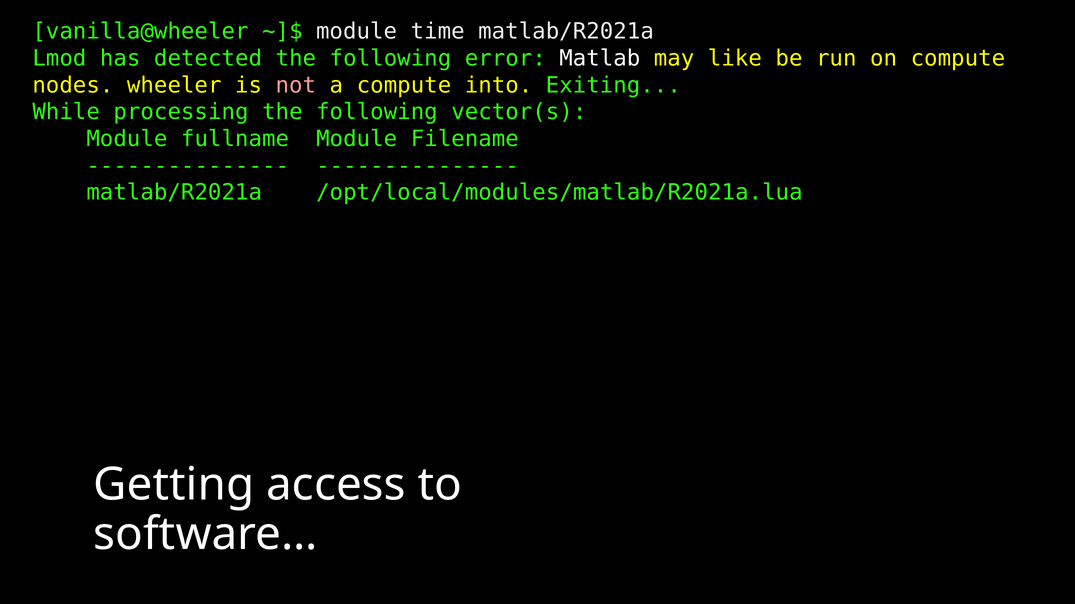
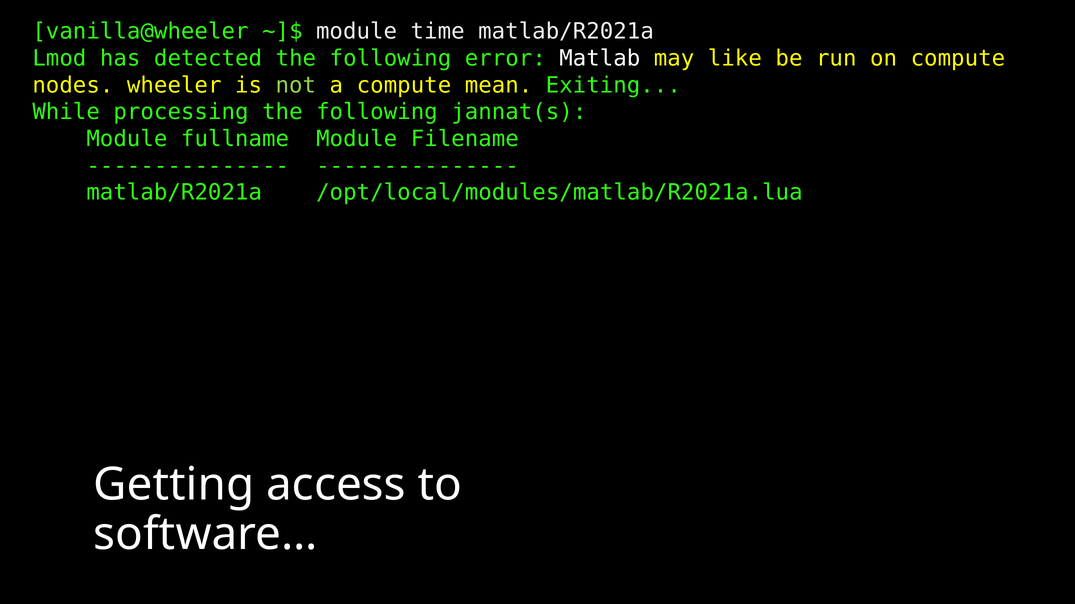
not colour: pink -> light green
into: into -> mean
vector(s: vector(s -> jannat(s
